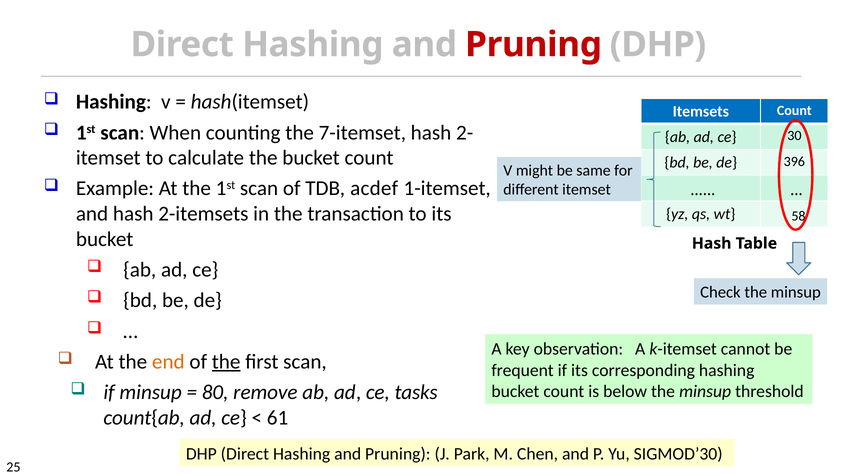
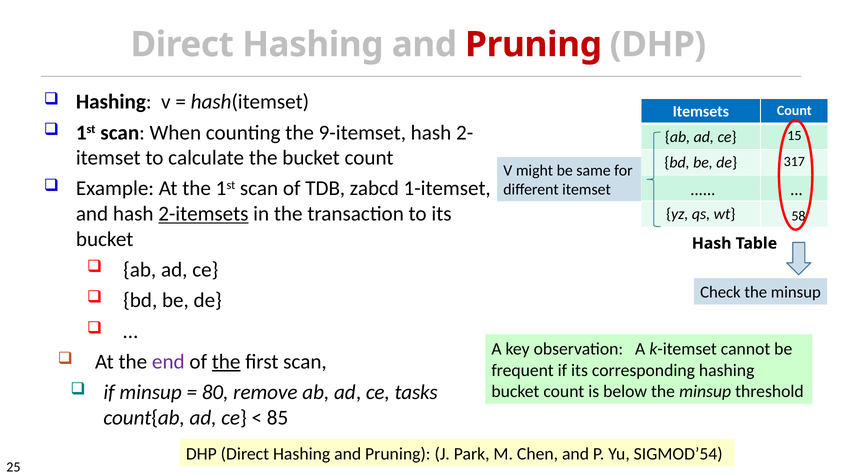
7-itemset: 7-itemset -> 9-itemset
30: 30 -> 15
396: 396 -> 317
acdef: acdef -> zabcd
2-itemsets underline: none -> present
end colour: orange -> purple
61: 61 -> 85
SIGMOD’30: SIGMOD’30 -> SIGMOD’54
